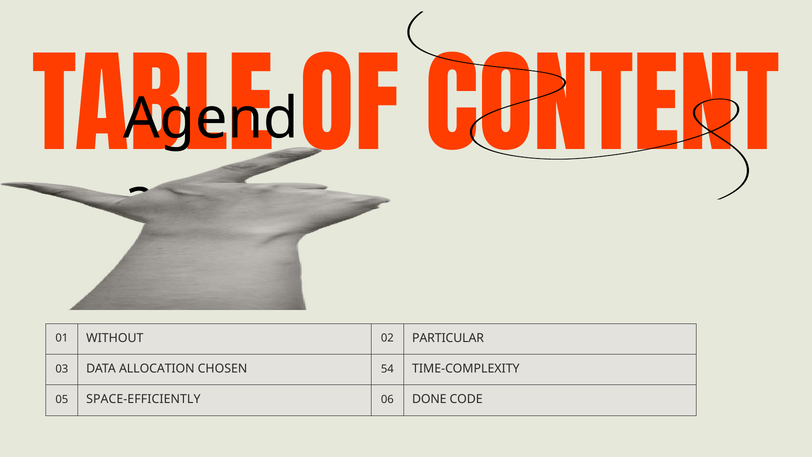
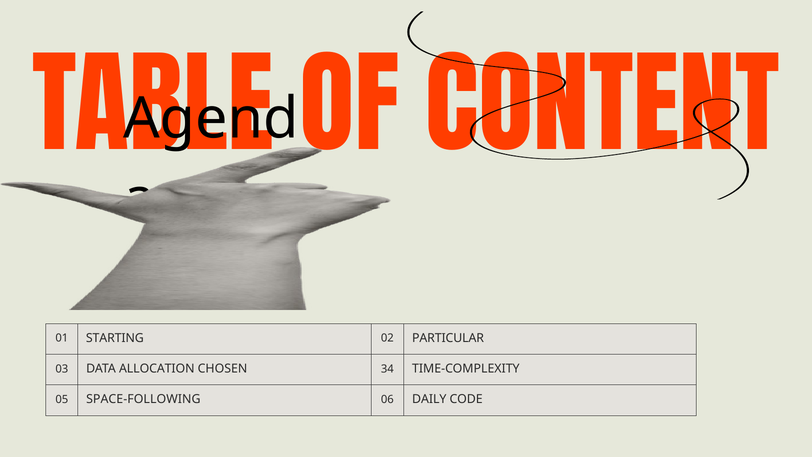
WITHOUT: WITHOUT -> STARTING
54: 54 -> 34
SPACE-EFFICIENTLY: SPACE-EFFICIENTLY -> SPACE-FOLLOWING
DONE: DONE -> DAILY
